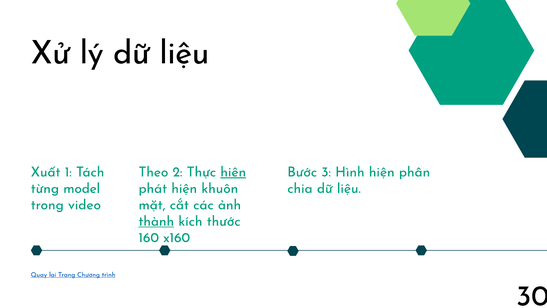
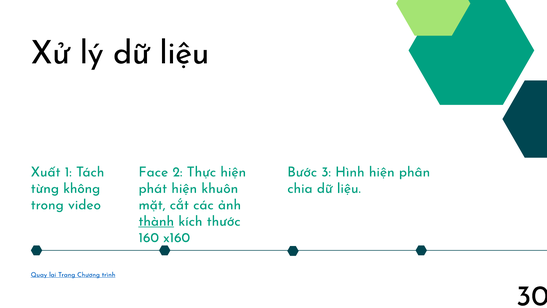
Theo: Theo -> Face
hiện at (233, 172) underline: present -> none
model: model -> không
